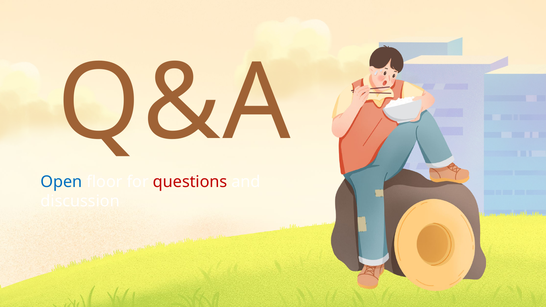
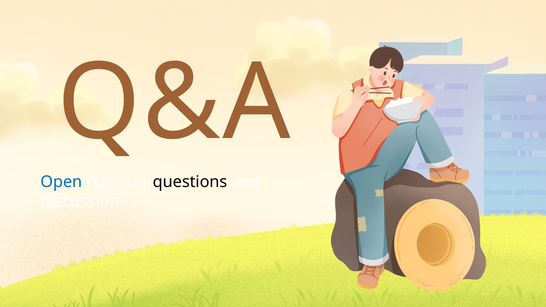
questions colour: red -> black
